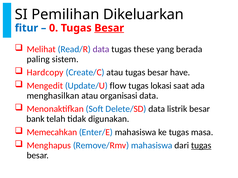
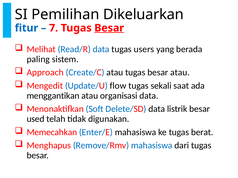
0: 0 -> 7
data at (101, 49) colour: purple -> blue
these: these -> users
Hardcopy: Hardcopy -> Approach
besar have: have -> atau
lokasi: lokasi -> sekali
menghasilkan: menghasilkan -> menggantikan
bank: bank -> used
masa: masa -> berat
tugas at (201, 146) underline: present -> none
